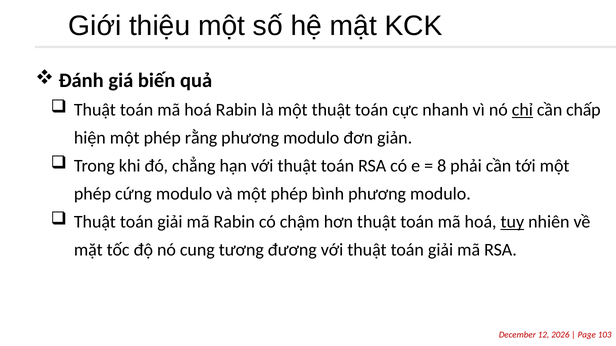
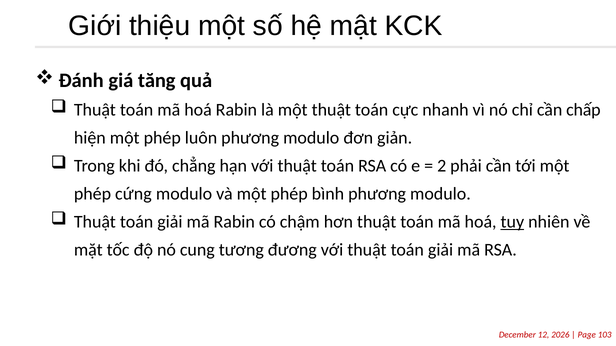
biến: biến -> tăng
chỉ underline: present -> none
rằng: rằng -> luôn
8: 8 -> 2
